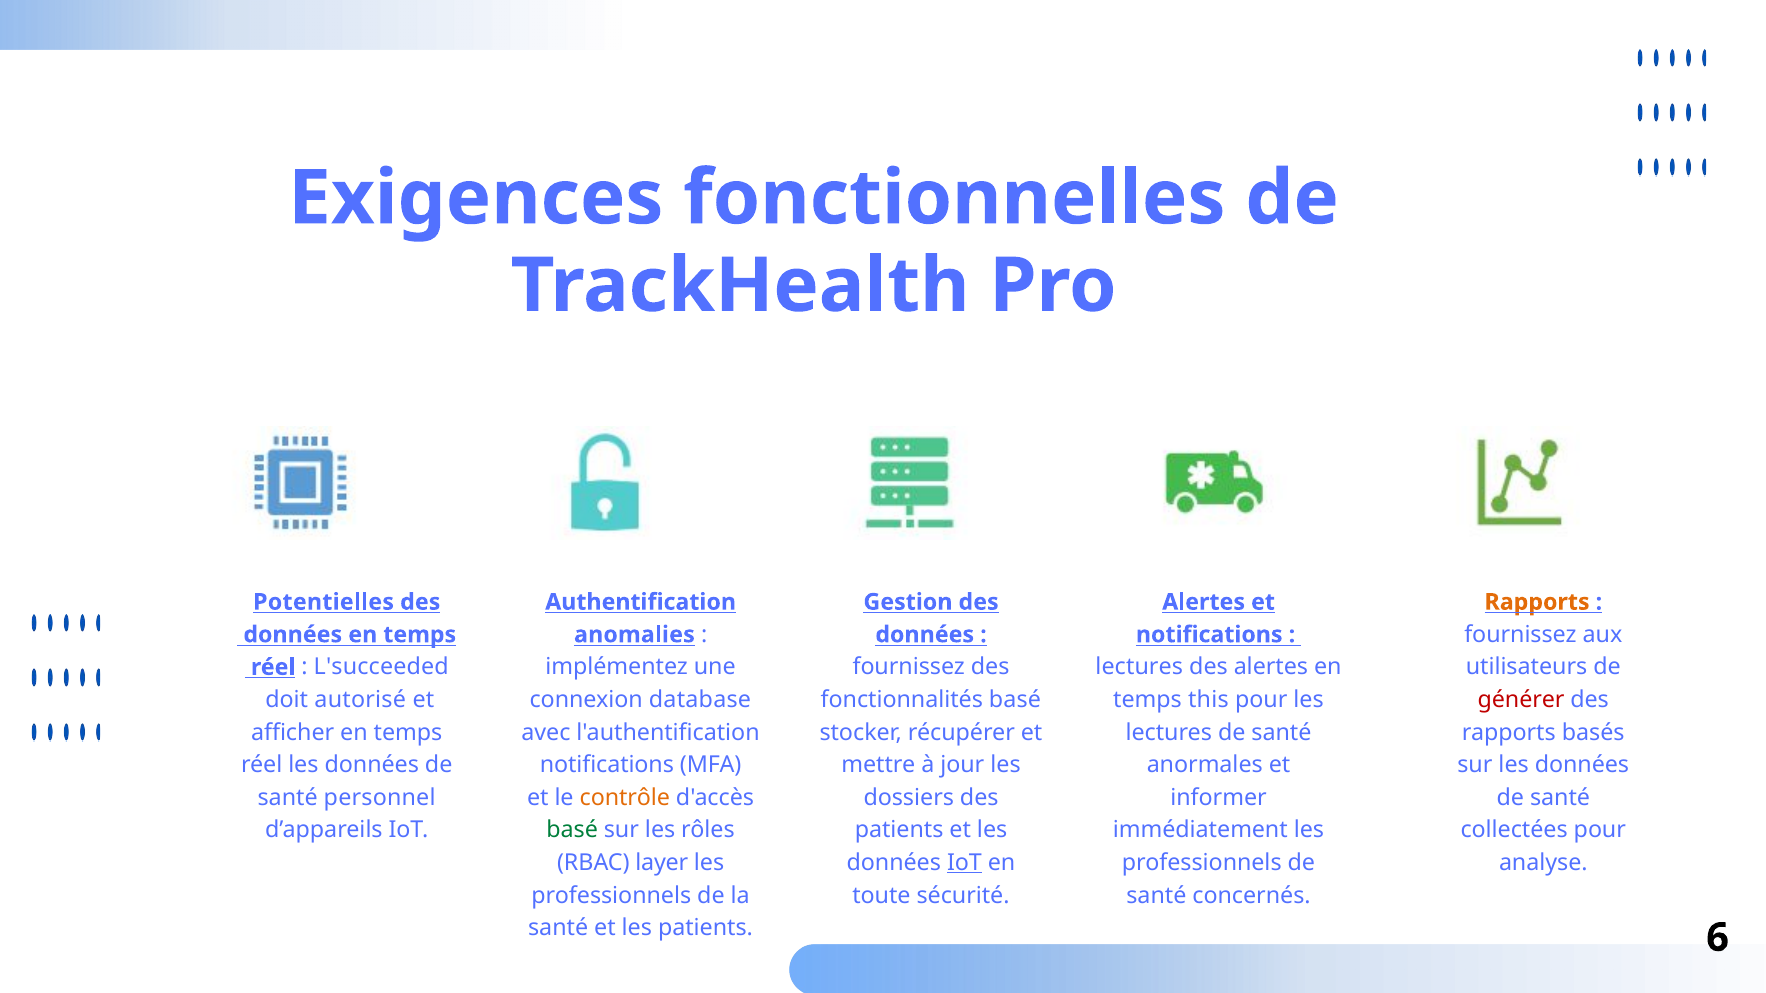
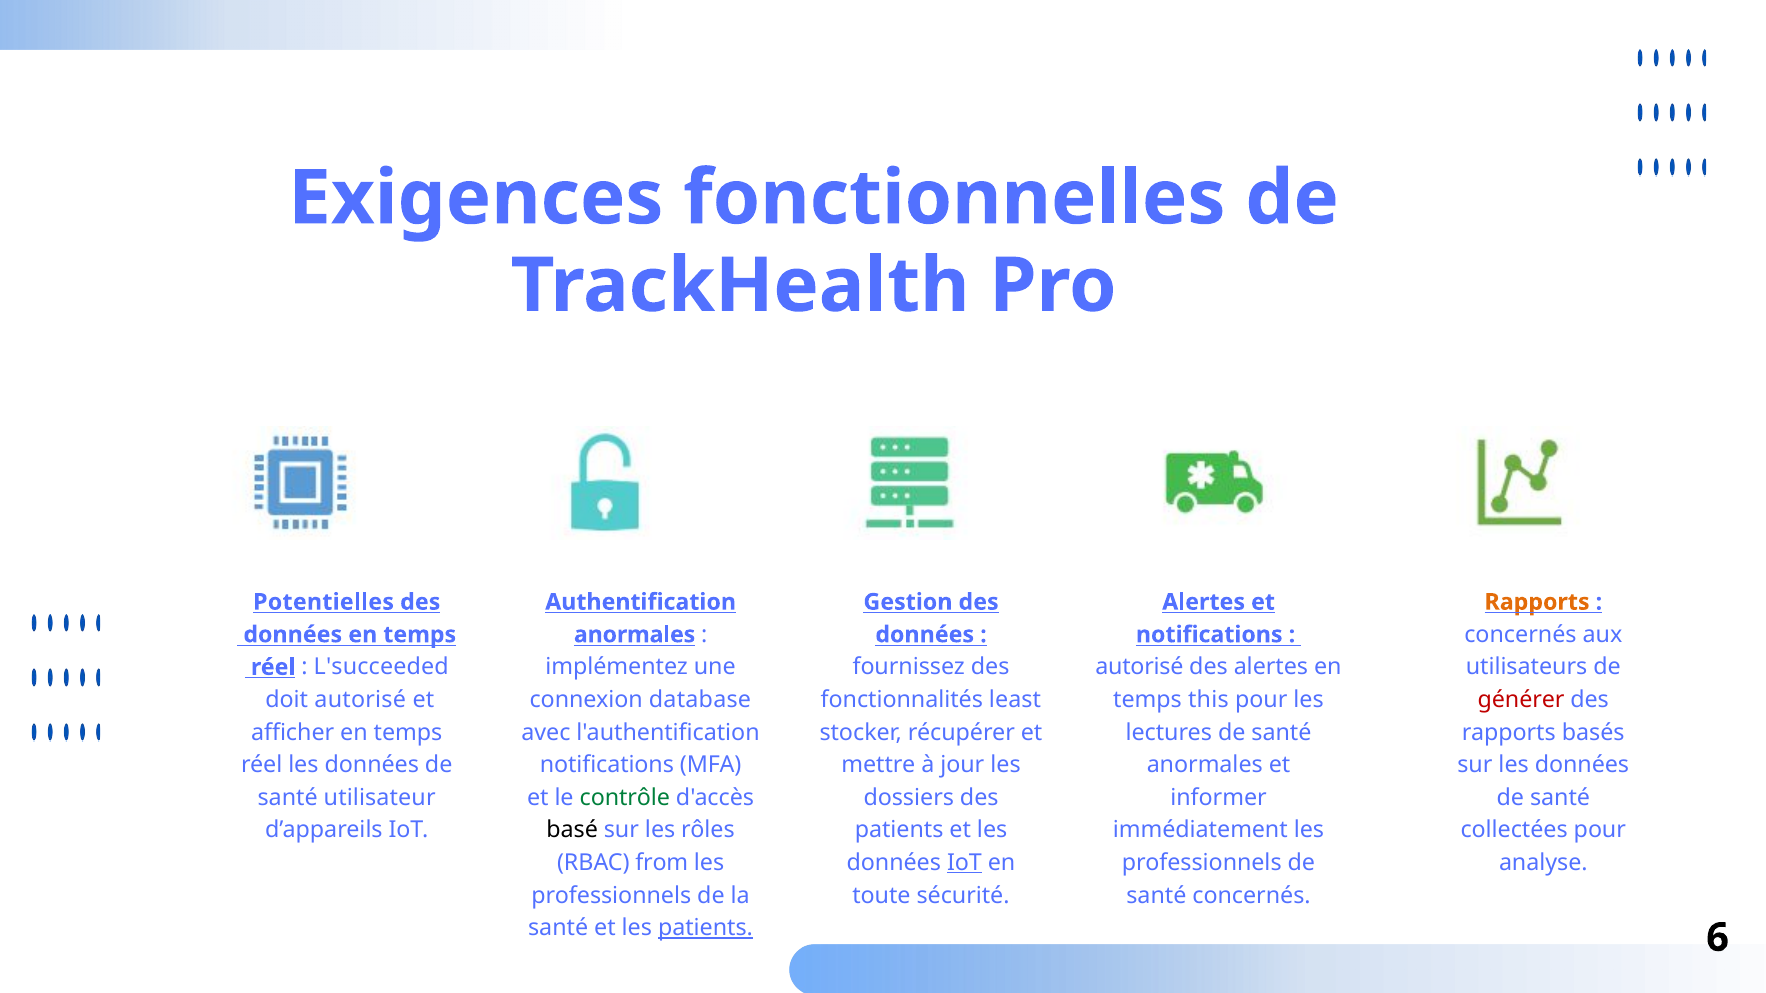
fournissez at (1520, 635): fournissez -> concernés
anomalies at (634, 635): anomalies -> anormales
lectures at (1139, 667): lectures -> autorisé
fonctionnalités basé: basé -> least
personnel: personnel -> utilisateur
contrôle colour: orange -> green
basé at (572, 831) colour: green -> black
layer: layer -> from
patients at (705, 928) underline: none -> present
